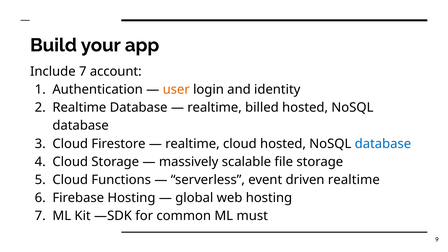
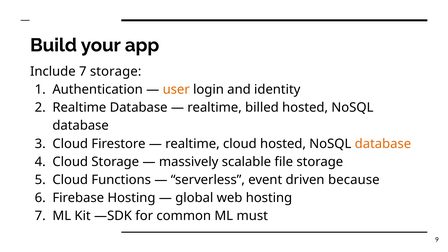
7 account: account -> storage
database at (383, 144) colour: blue -> orange
driven realtime: realtime -> because
